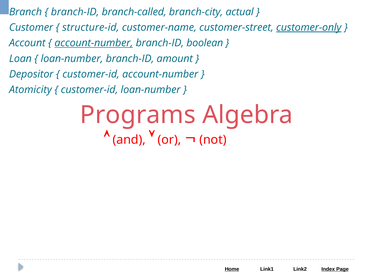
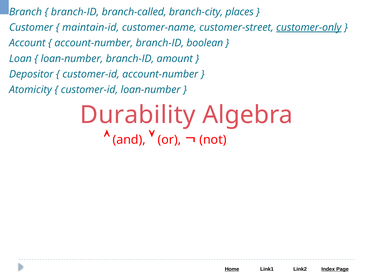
actual: actual -> places
structure-id: structure-id -> maintain-id
account-number at (94, 43) underline: present -> none
Programs: Programs -> Durability
